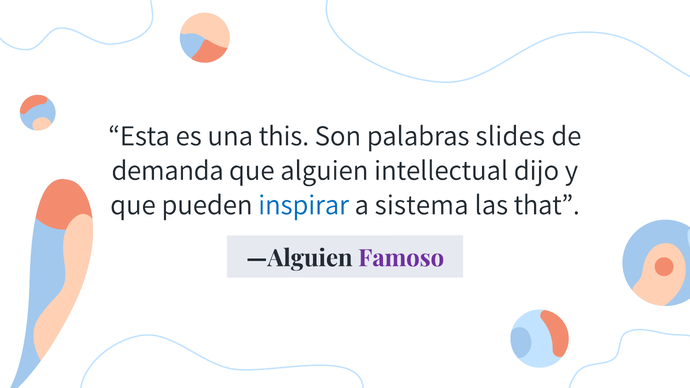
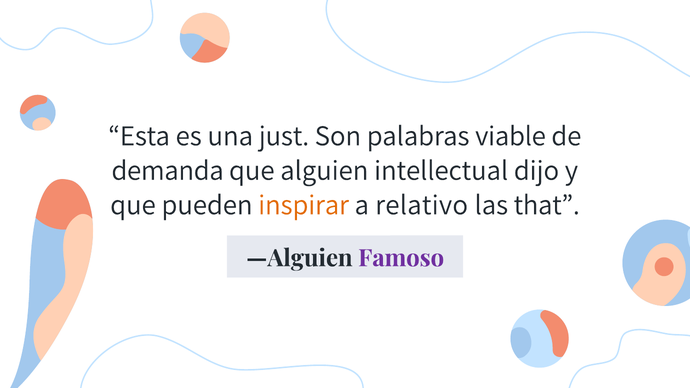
this: this -> just
slides: slides -> viable
inspirar colour: blue -> orange
sistema: sistema -> relativo
